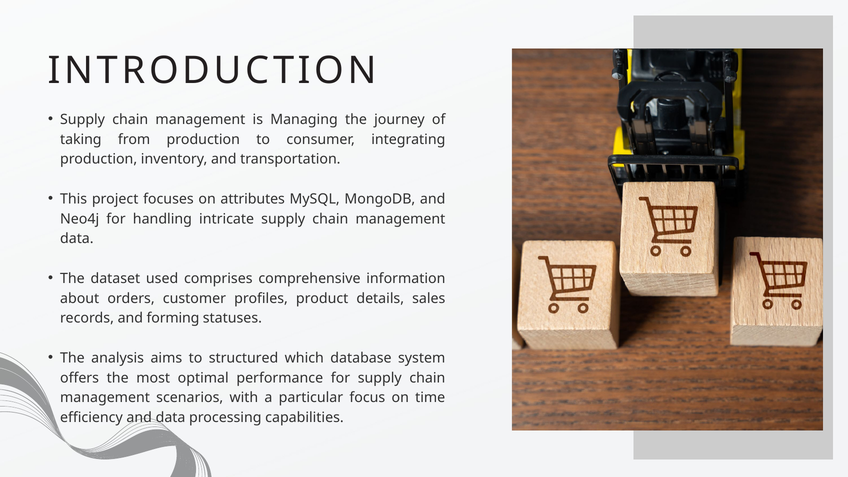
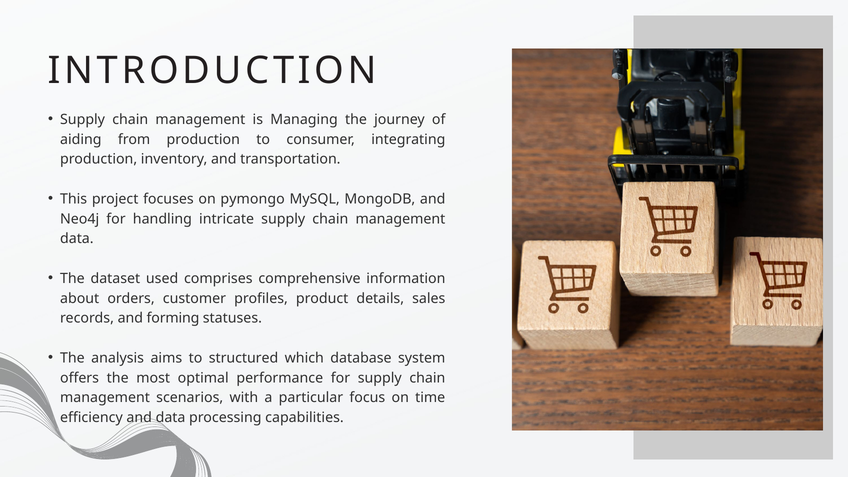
taking: taking -> aiding
attributes: attributes -> pymongo
